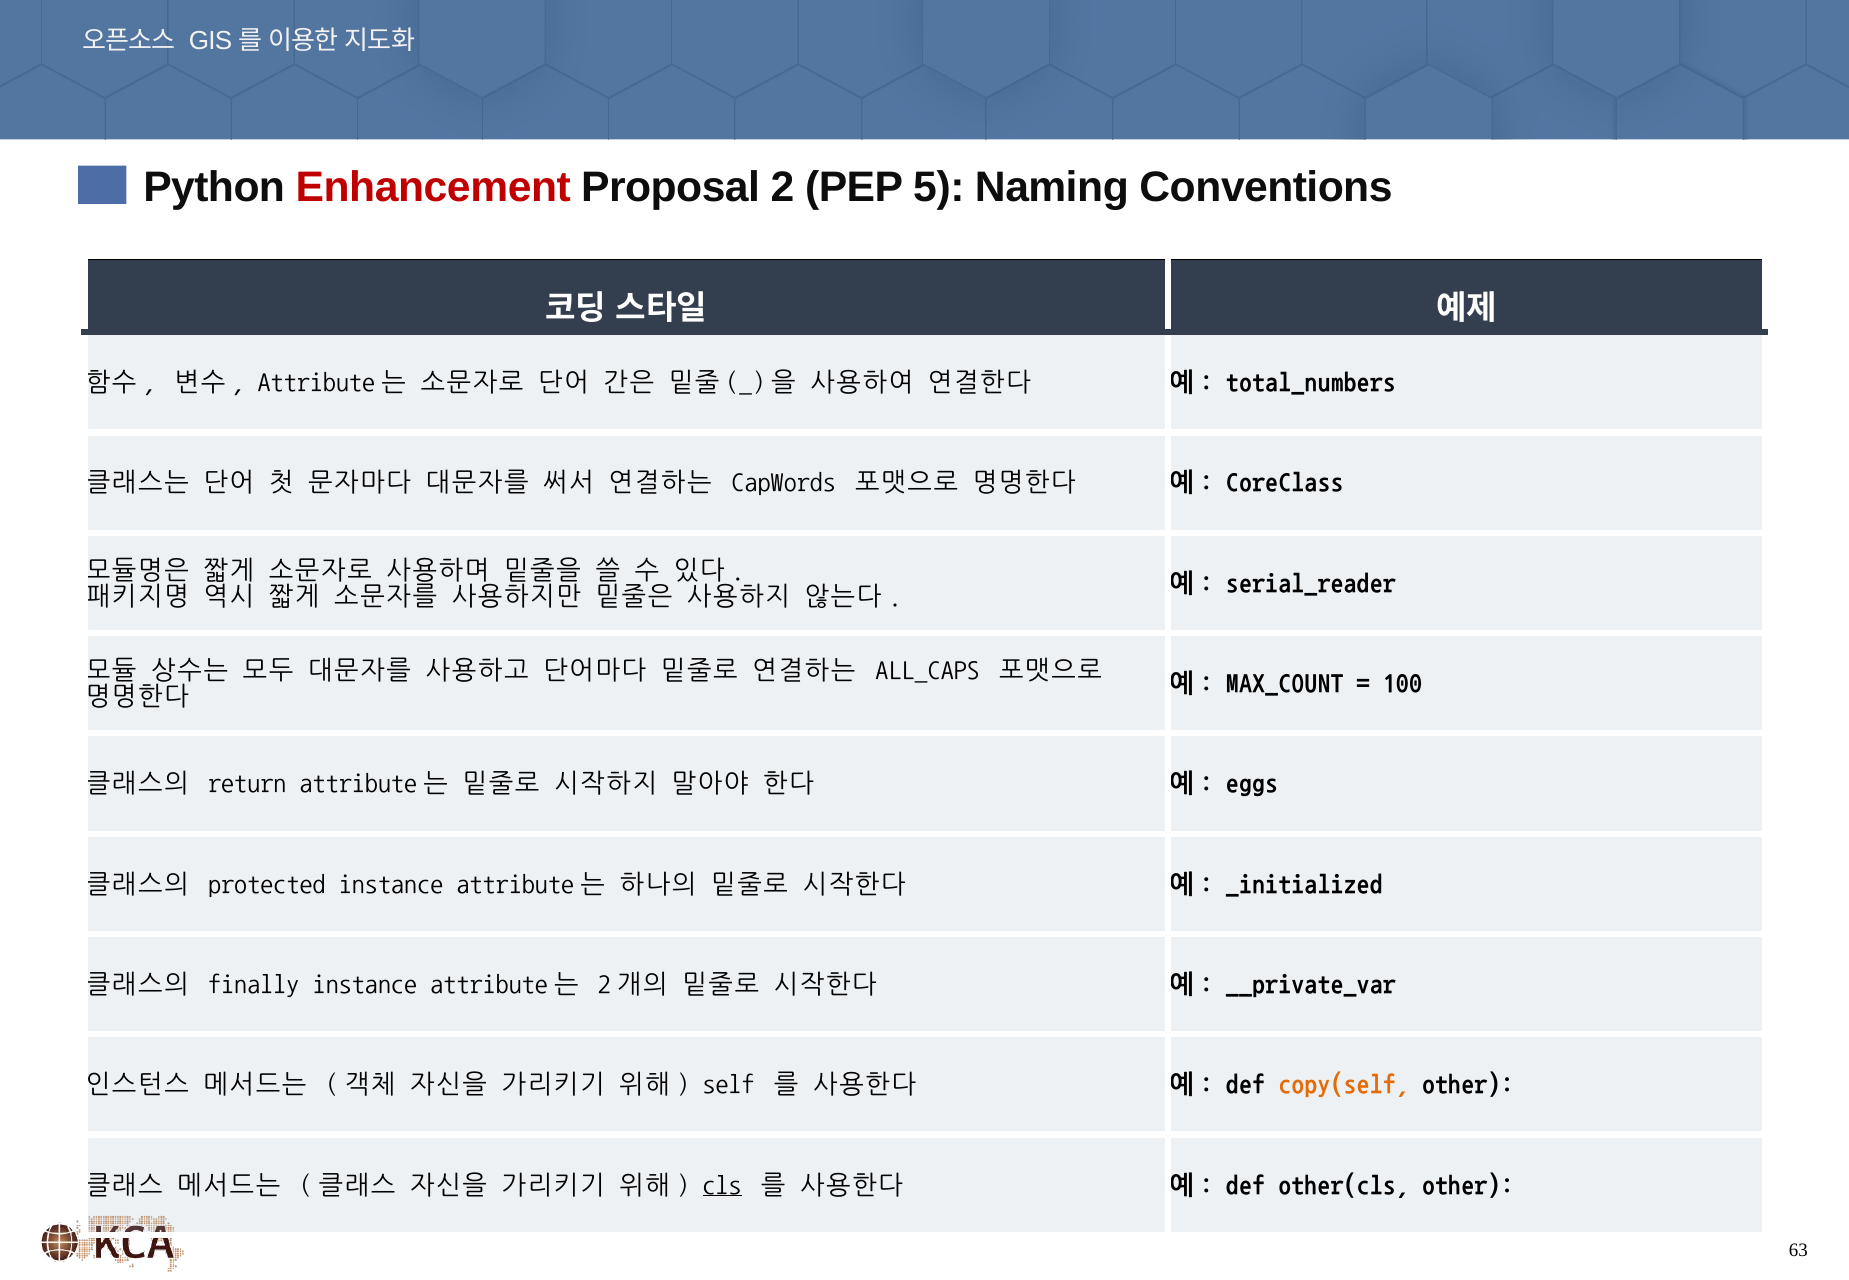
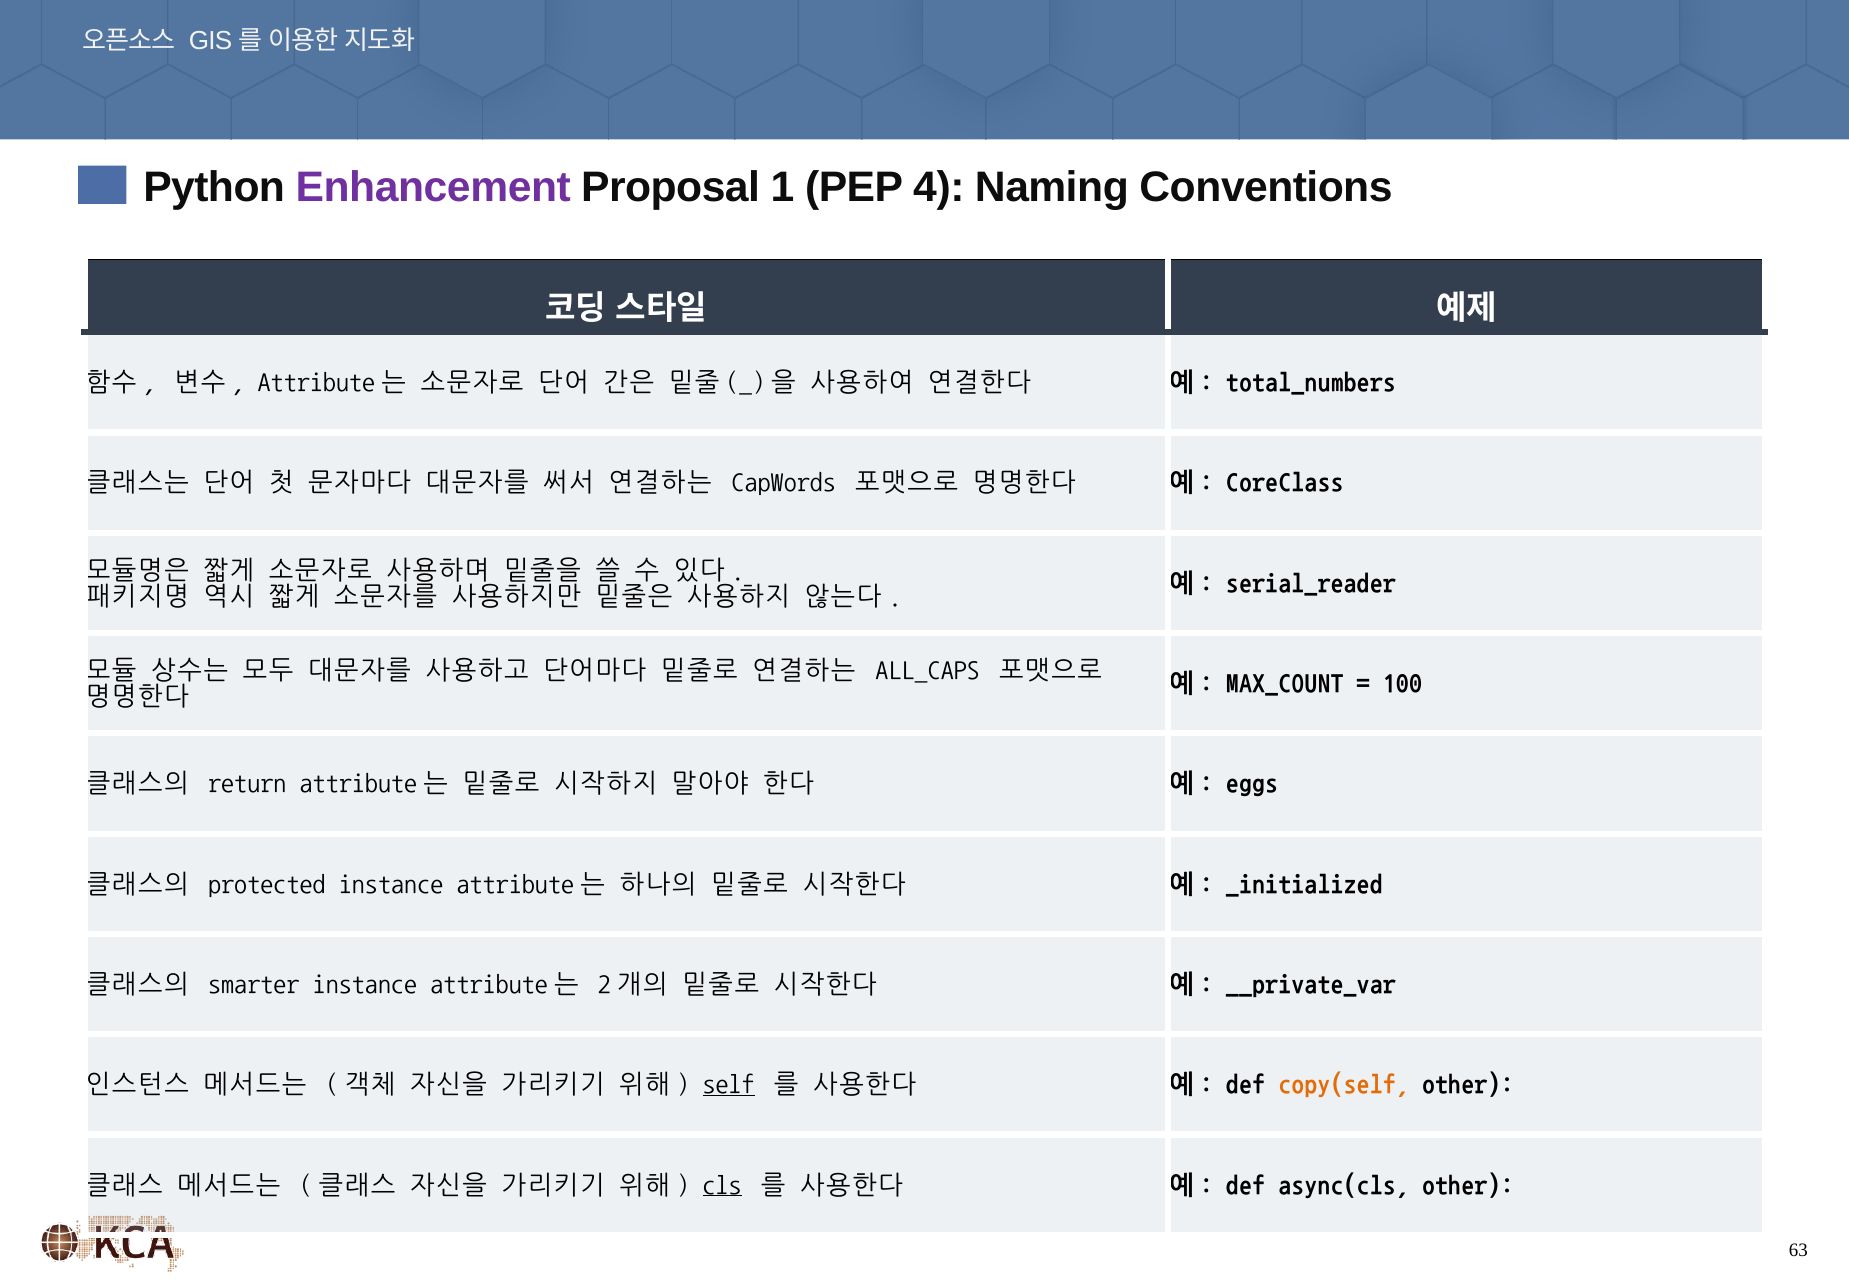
Enhancement colour: red -> purple
2: 2 -> 1
5: 5 -> 4
finally: finally -> smarter
self underline: none -> present
other(cls: other(cls -> async(cls
